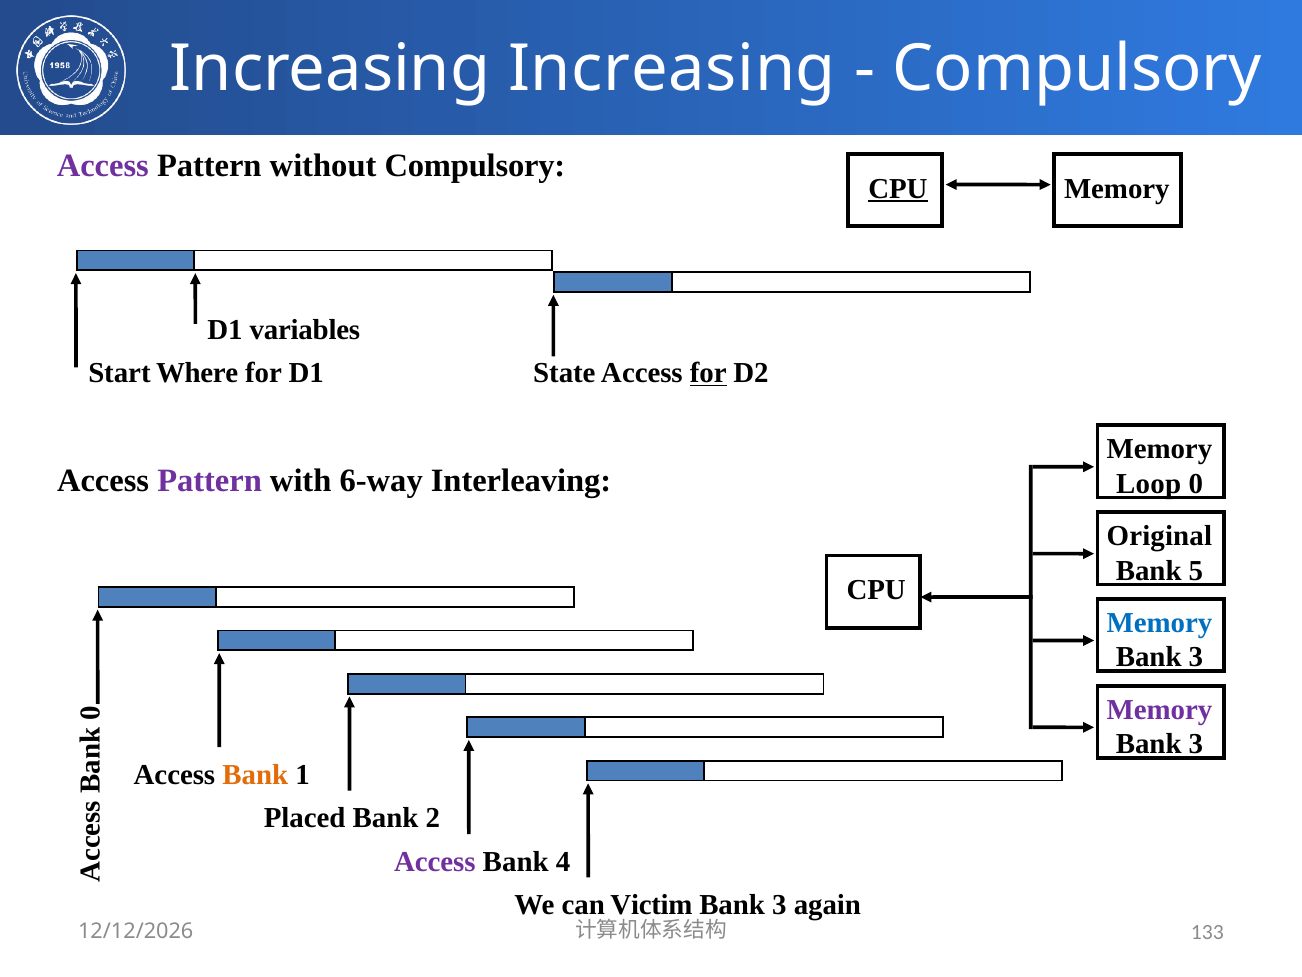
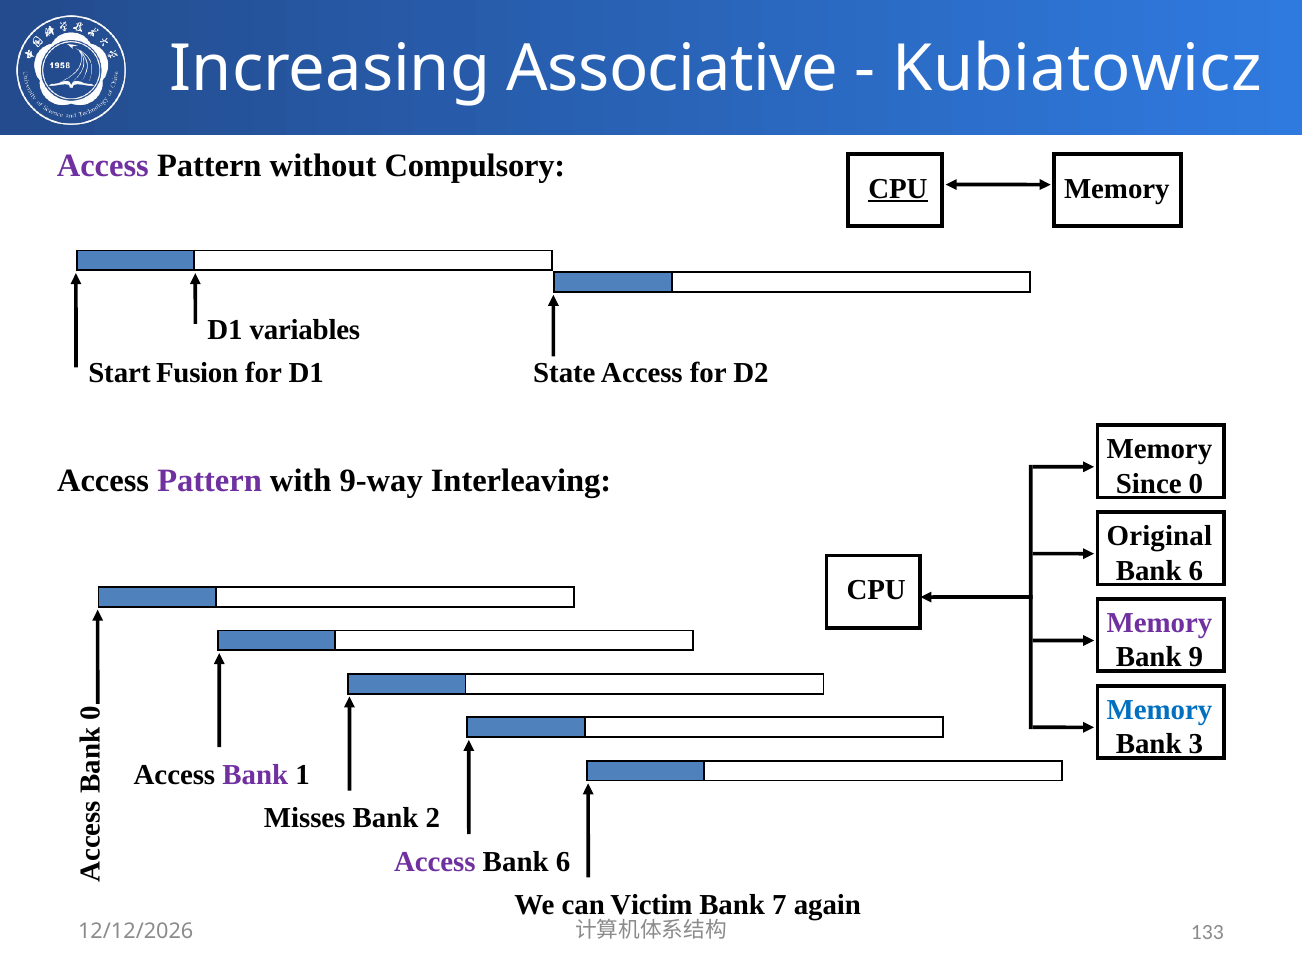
Increasing Increasing: Increasing -> Associative
Compulsory at (1077, 69): Compulsory -> Kubiatowicz
Where: Where -> Fusion
for at (708, 373) underline: present -> none
6-way: 6-way -> 9-way
Loop: Loop -> Since
5 at (1196, 570): 5 -> 6
Memory at (1159, 622) colour: blue -> purple
3 at (1196, 657): 3 -> 9
Memory at (1159, 709) colour: purple -> blue
Bank at (255, 774) colour: orange -> purple
Placed: Placed -> Misses
4 at (563, 861): 4 -> 6
3 at (779, 905): 3 -> 7
